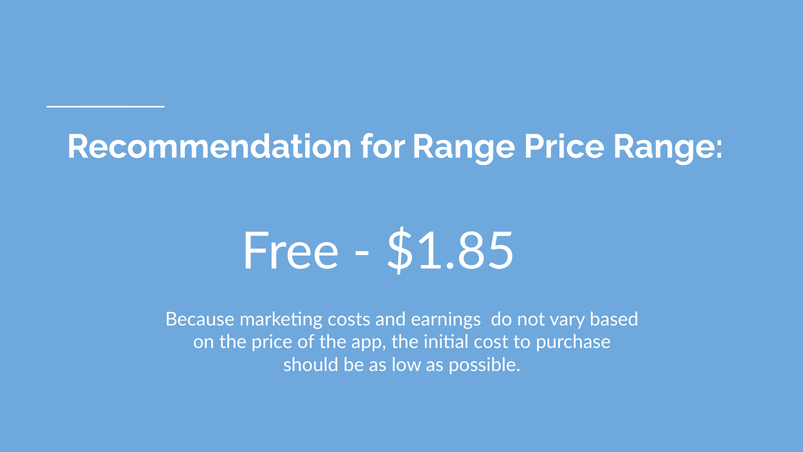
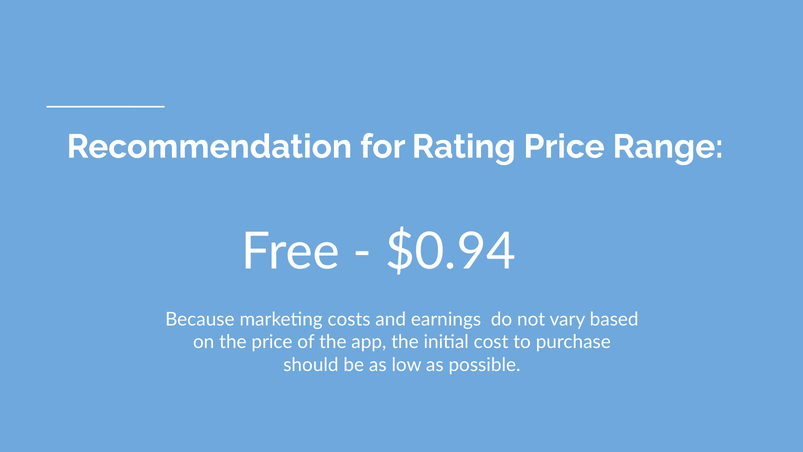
for Range: Range -> Rating
$1.85: $1.85 -> $0.94
